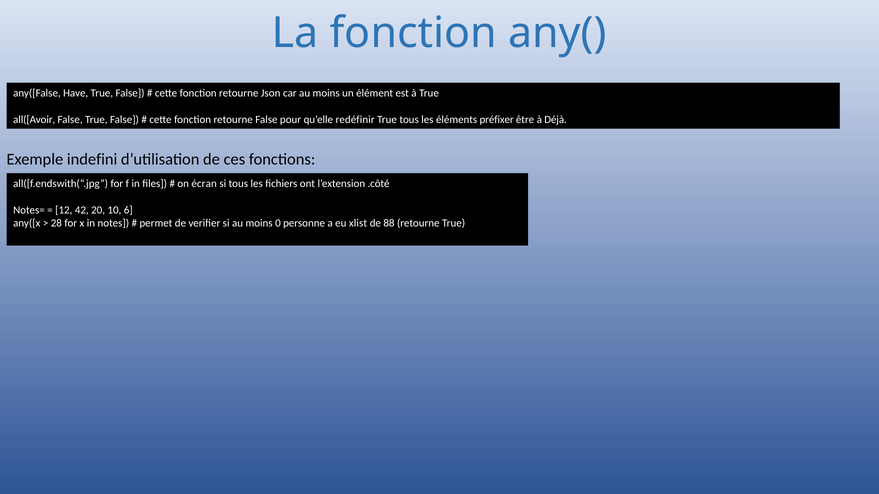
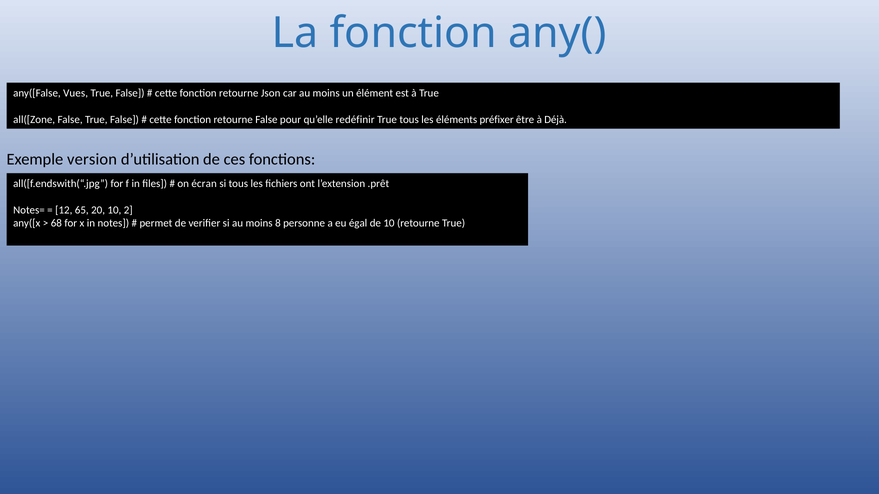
Have: Have -> Vues
all([Avoir: all([Avoir -> all([Zone
indefini: indefini -> version
.côté: .côté -> .prêt
42: 42 -> 65
6: 6 -> 2
28: 28 -> 68
0: 0 -> 8
xlist: xlist -> égal
de 88: 88 -> 10
